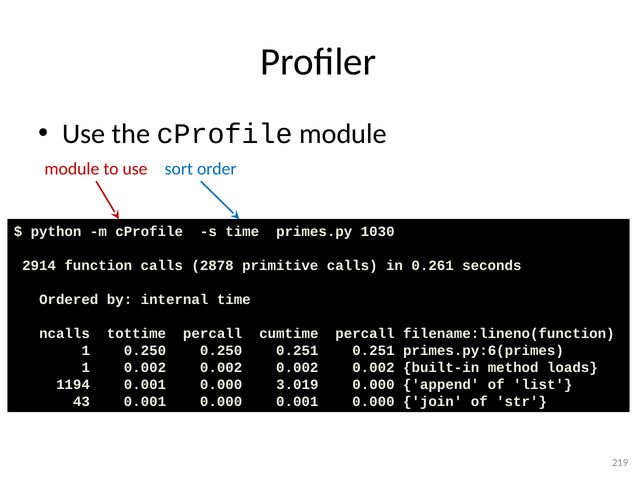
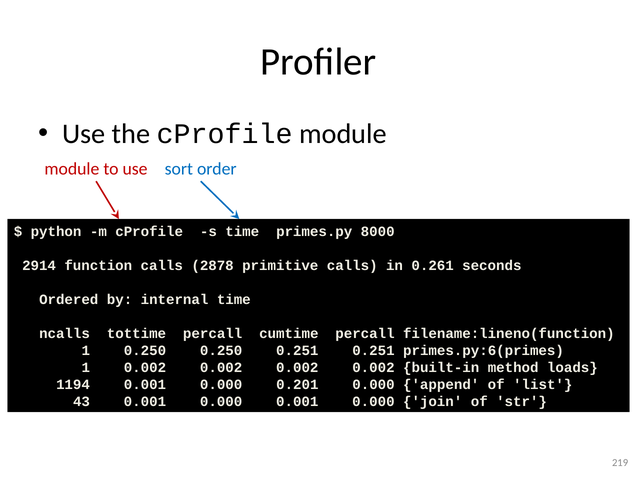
1030: 1030 -> 8000
3.019: 3.019 -> 0.201
